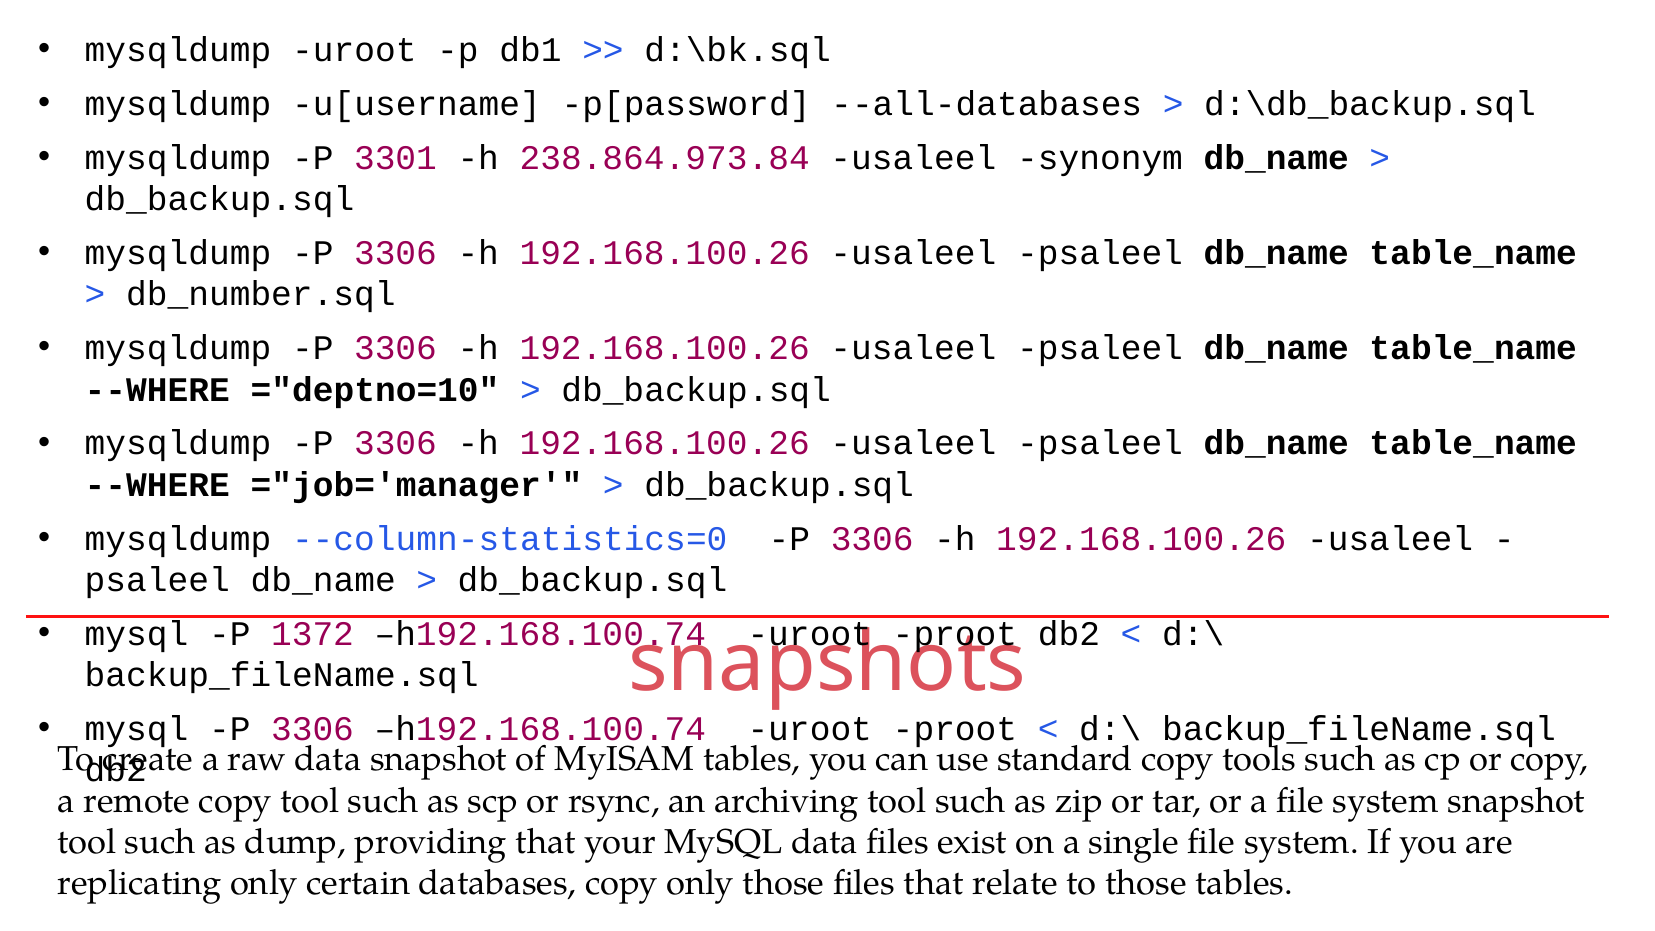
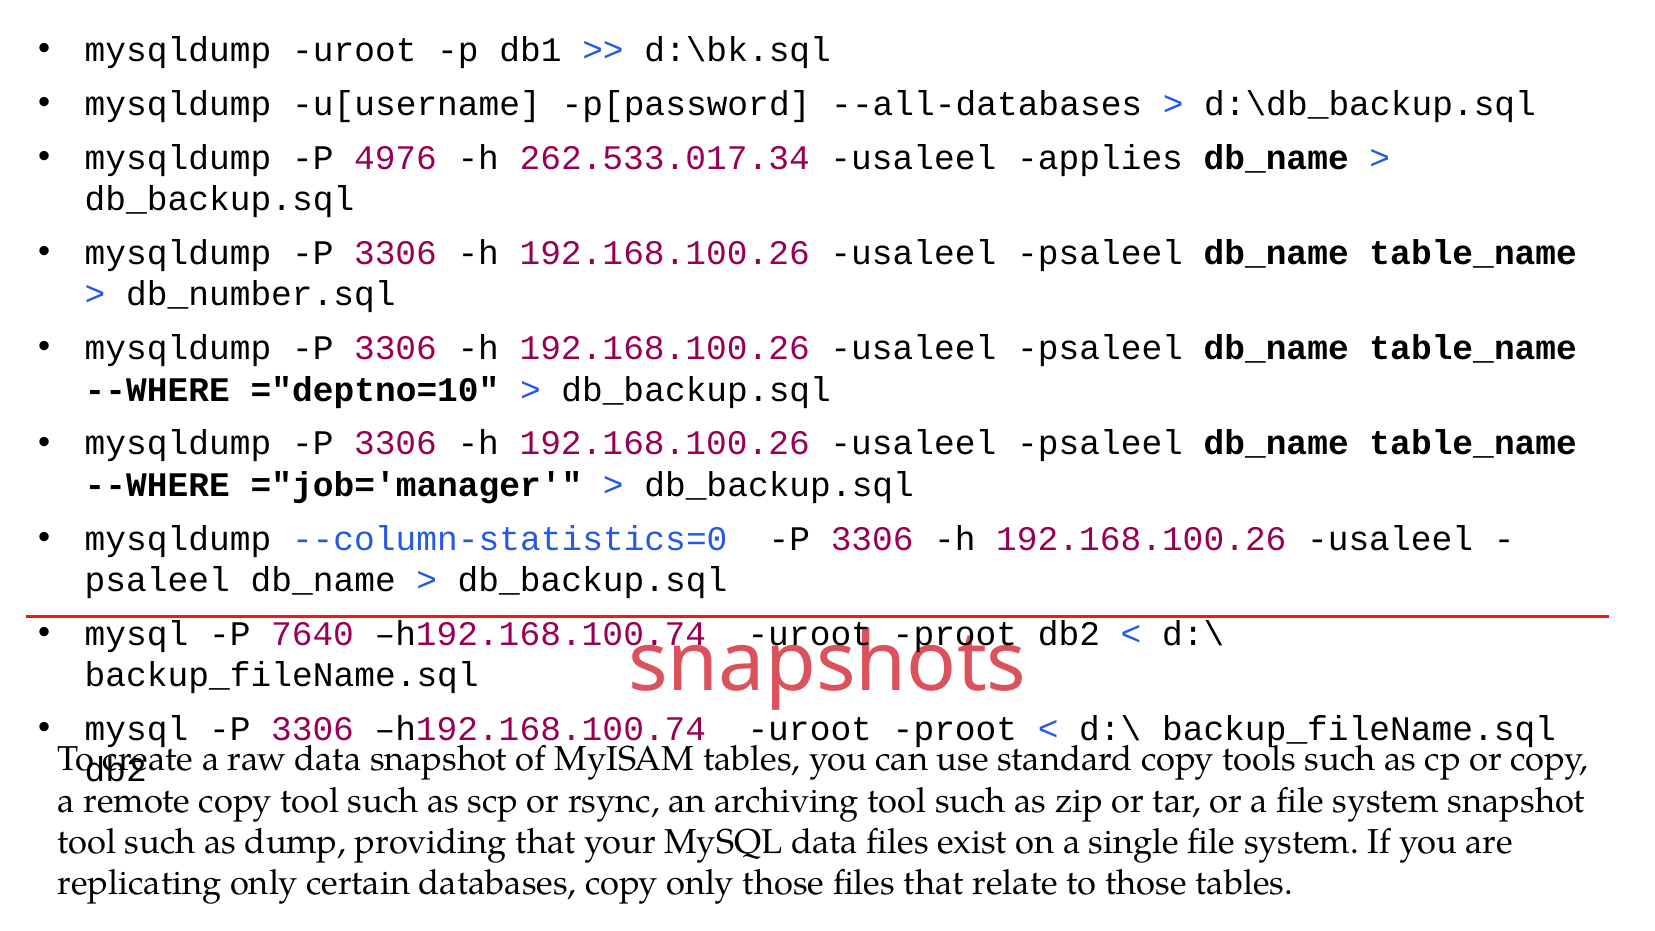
3301: 3301 -> 4976
238.864.973.84: 238.864.973.84 -> 262.533.017.34
synonym: synonym -> applies
1372: 1372 -> 7640
